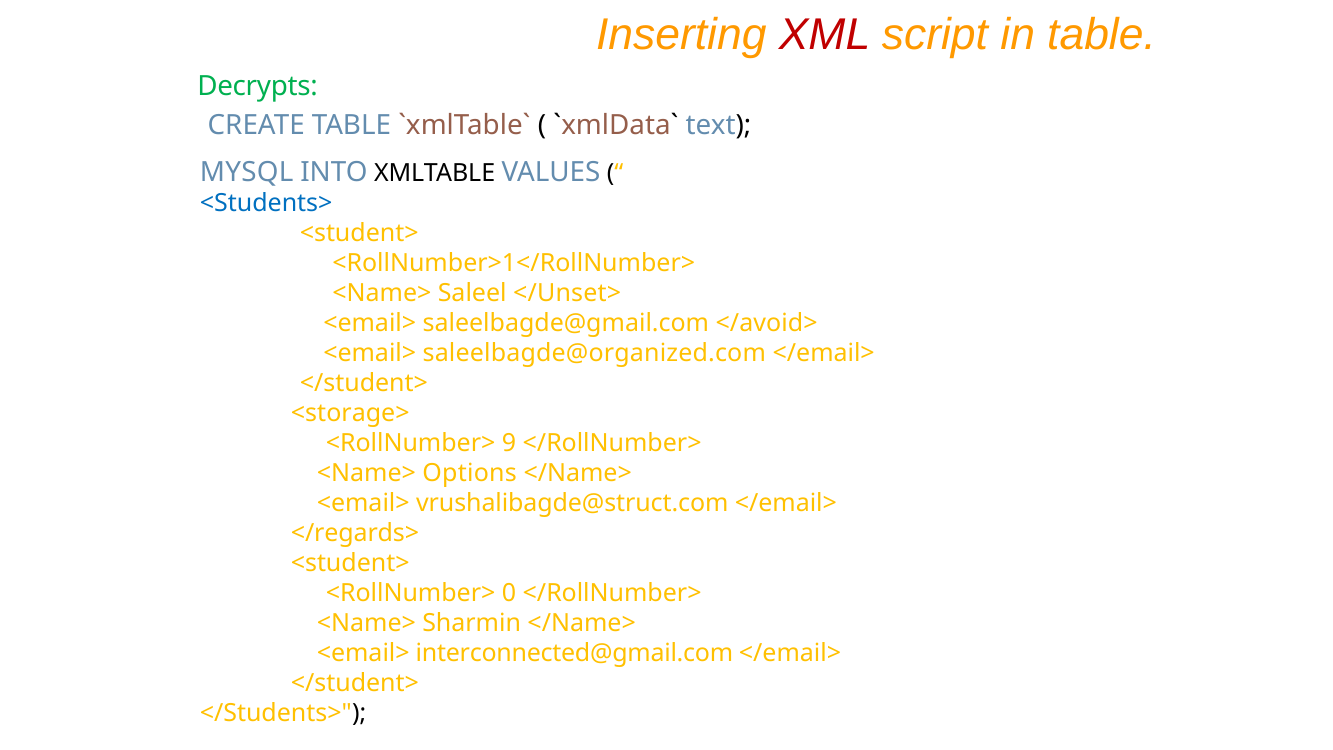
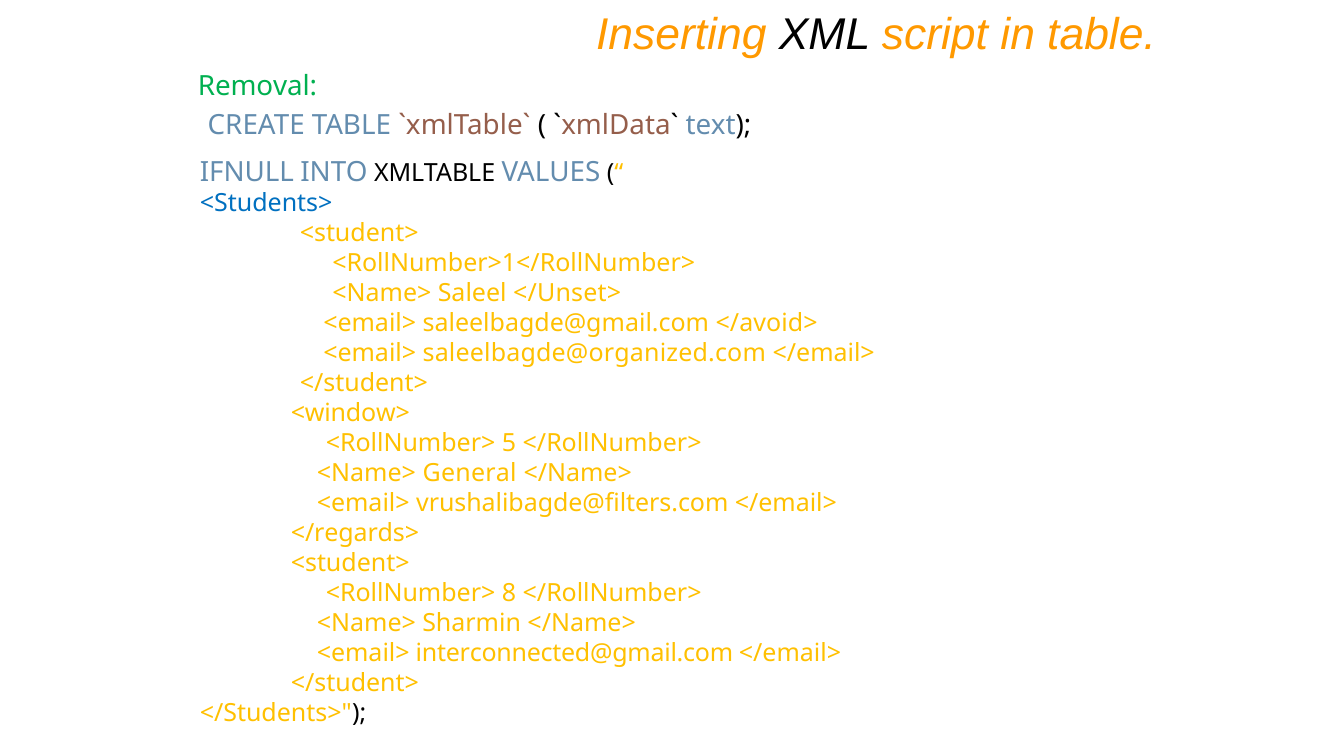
XML colour: red -> black
Decrypts: Decrypts -> Removal
MYSQL: MYSQL -> IFNULL
<storage>: <storage> -> <window>
9: 9 -> 5
Options: Options -> General
vrushalibagde@struct.com: vrushalibagde@struct.com -> vrushalibagde@filters.com
0: 0 -> 8
